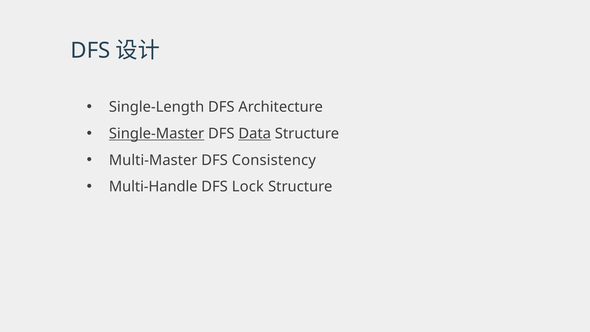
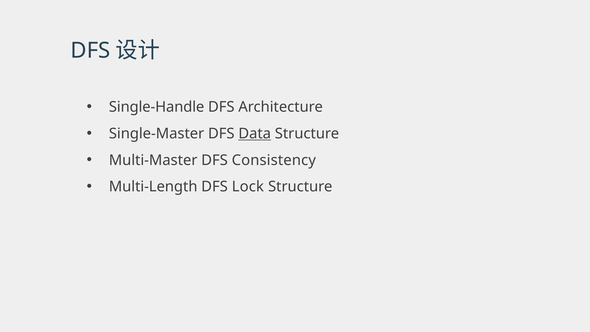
Single-Length: Single-Length -> Single-Handle
Single-Master underline: present -> none
Multi-Handle: Multi-Handle -> Multi-Length
